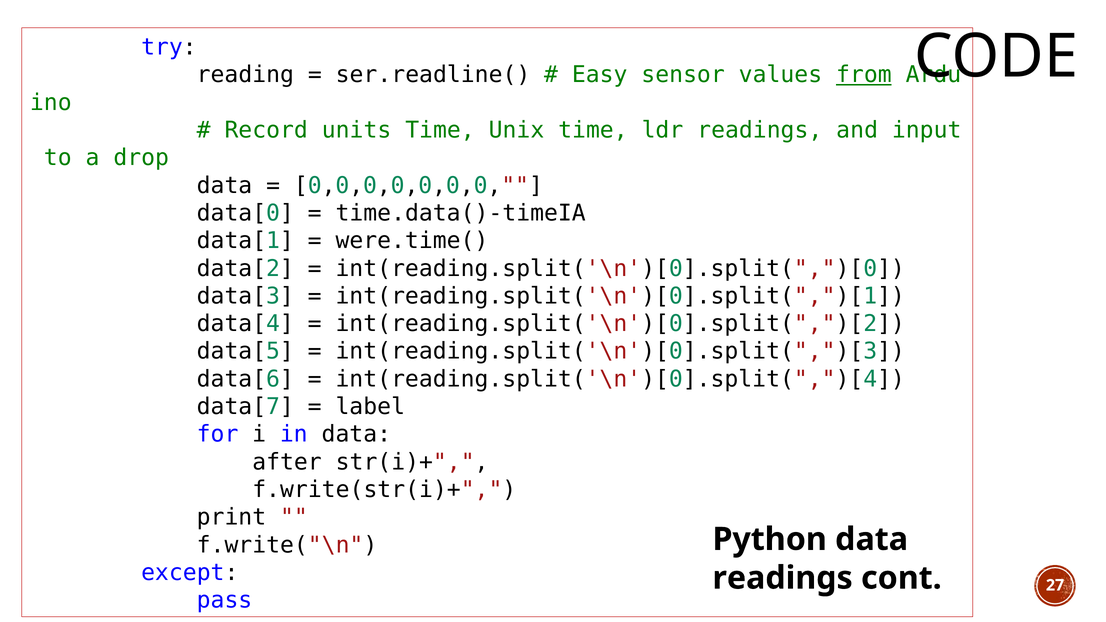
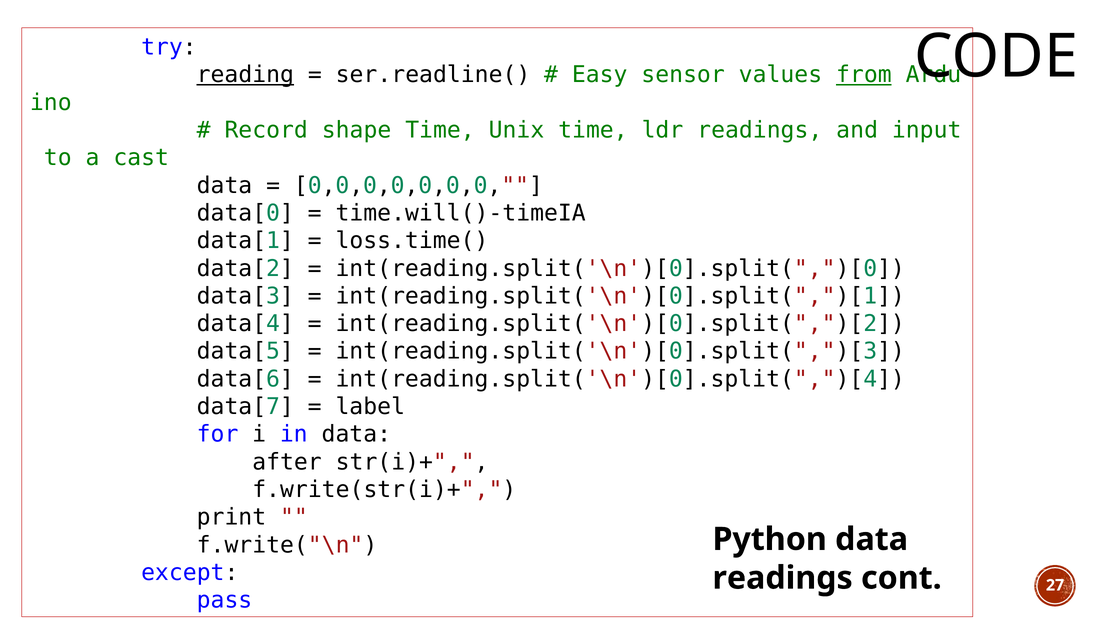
reading underline: none -> present
units: units -> shape
drop: drop -> cast
time.data()-timeIA: time.data()-timeIA -> time.will()-timeIA
were.time(: were.time( -> loss.time(
